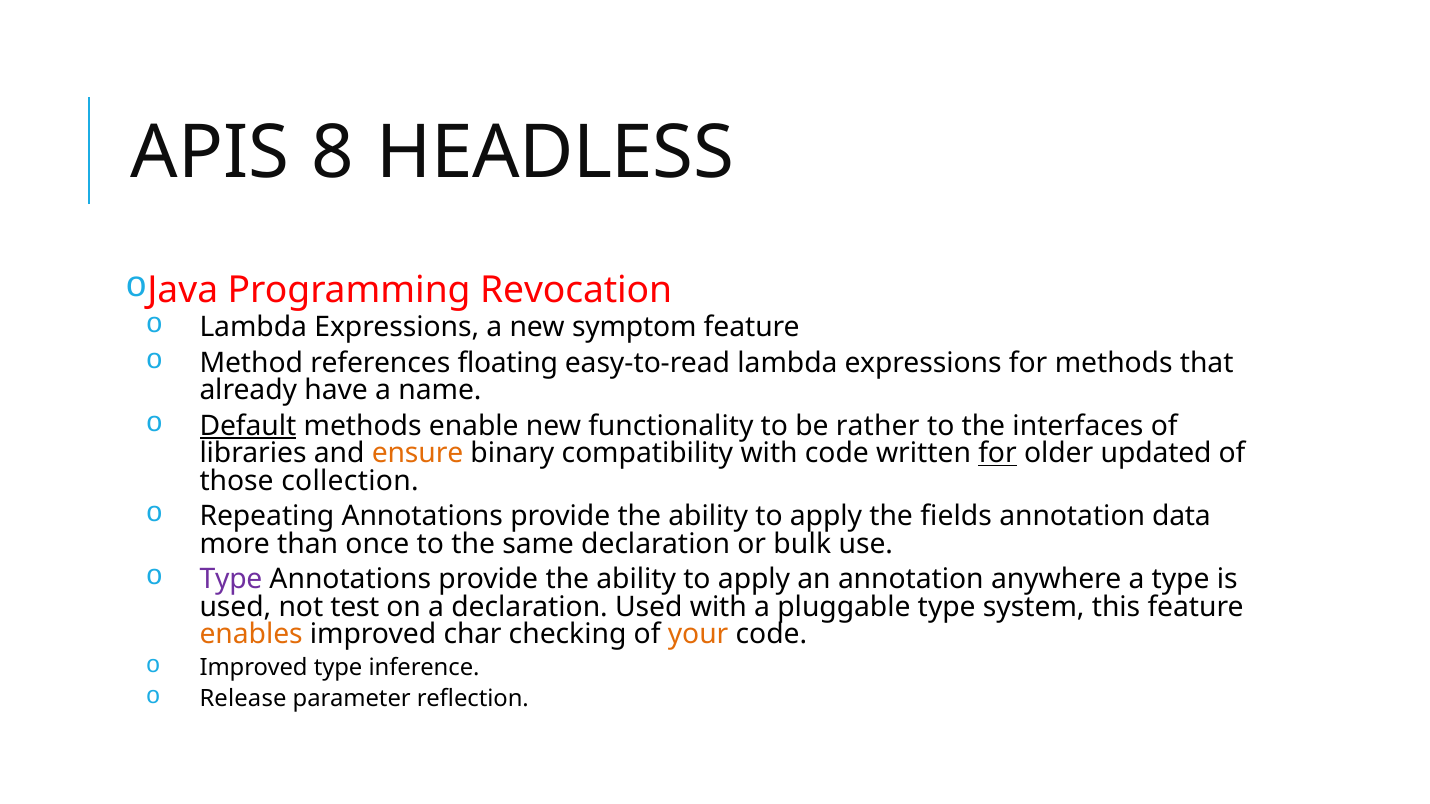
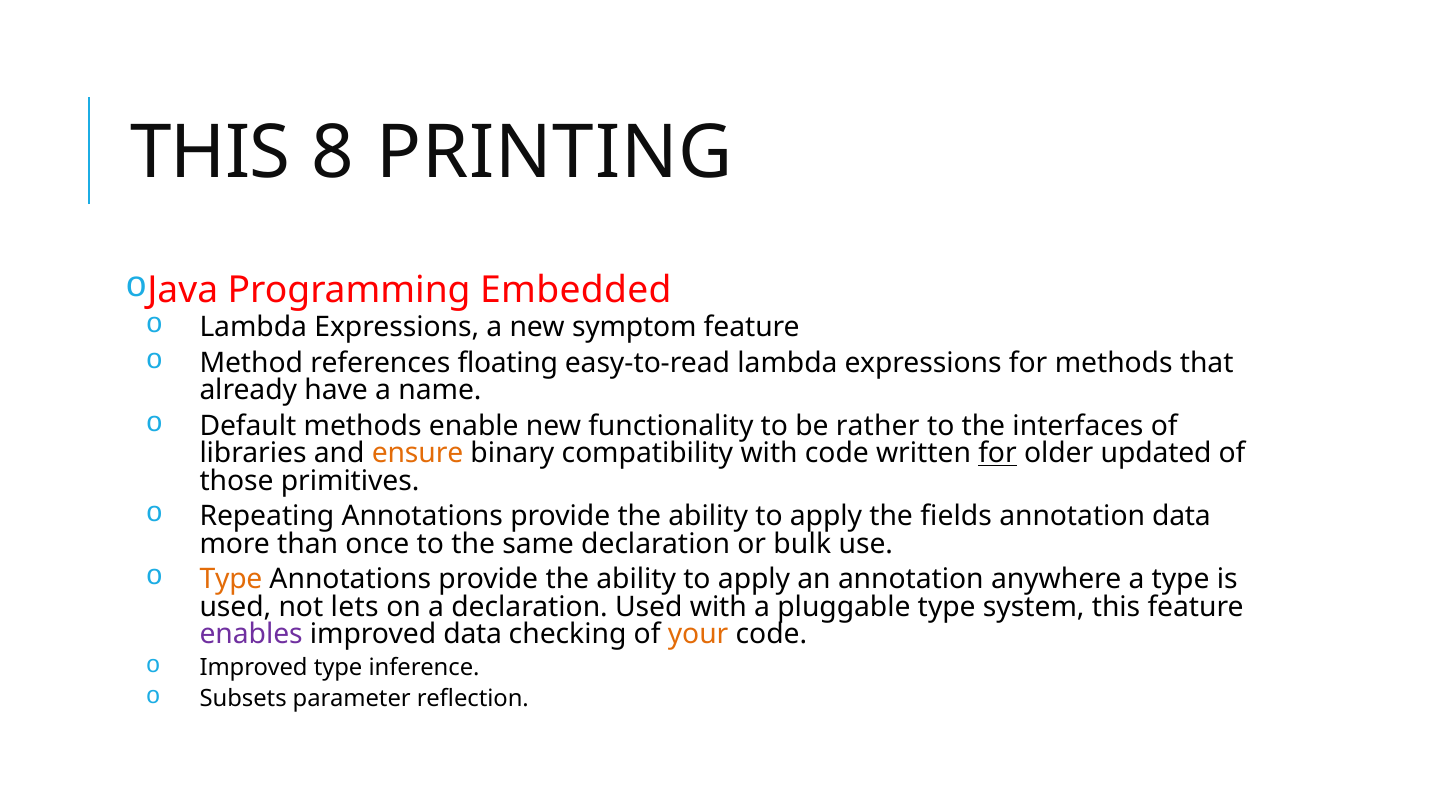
APIS at (210, 153): APIS -> THIS
HEADLESS: HEADLESS -> PRINTING
Revocation: Revocation -> Embedded
Default underline: present -> none
collection: collection -> primitives
Type at (231, 579) colour: purple -> orange
test: test -> lets
enables colour: orange -> purple
improved char: char -> data
Release: Release -> Subsets
